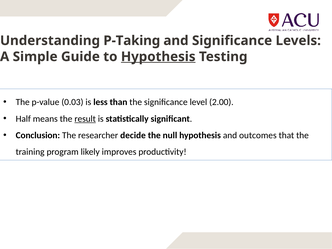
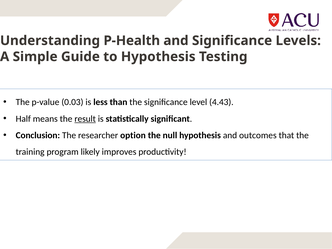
P-Taking: P-Taking -> P-Health
Hypothesis at (158, 57) underline: present -> none
2.00: 2.00 -> 4.43
decide: decide -> option
